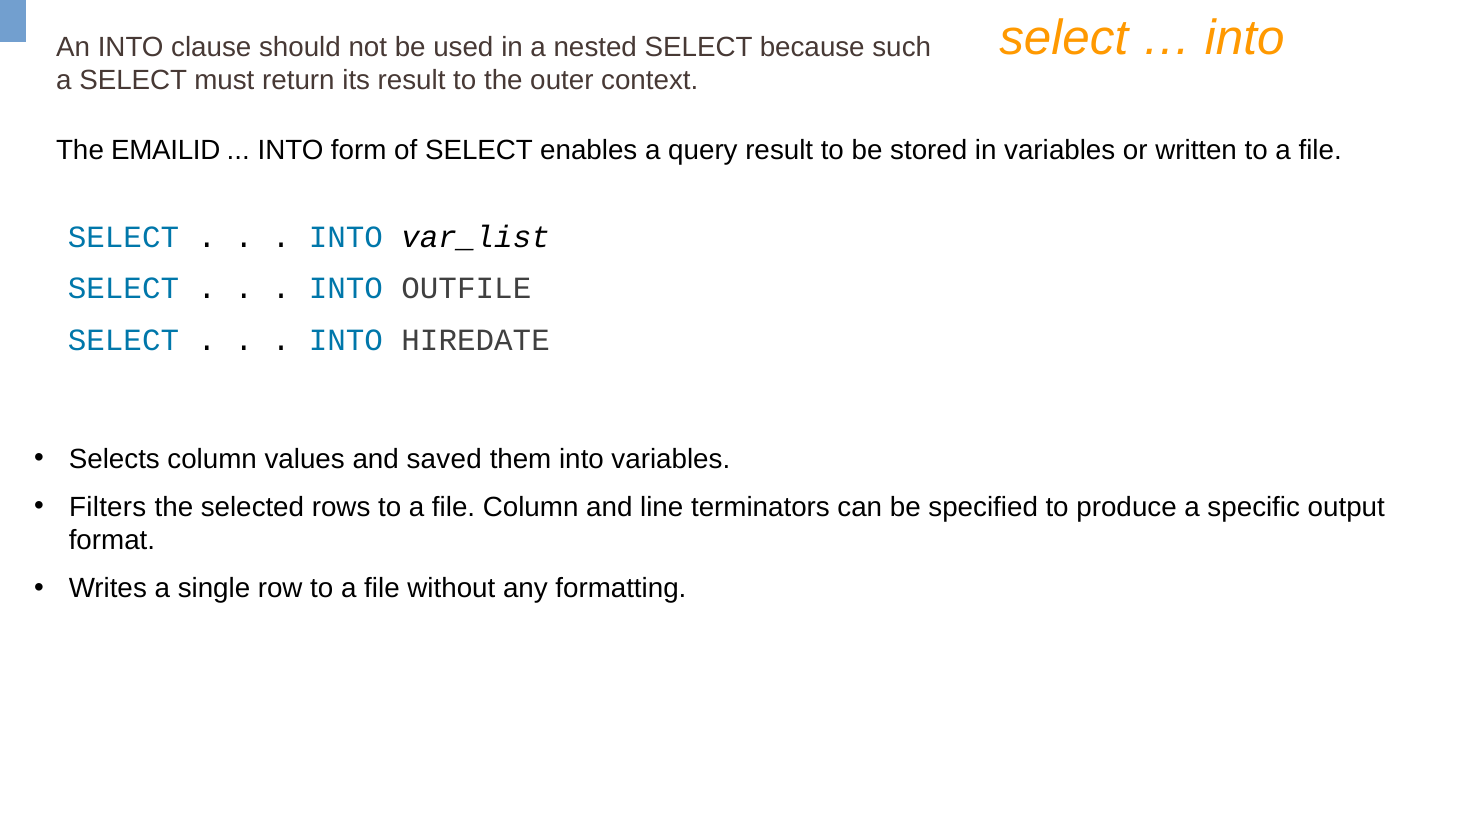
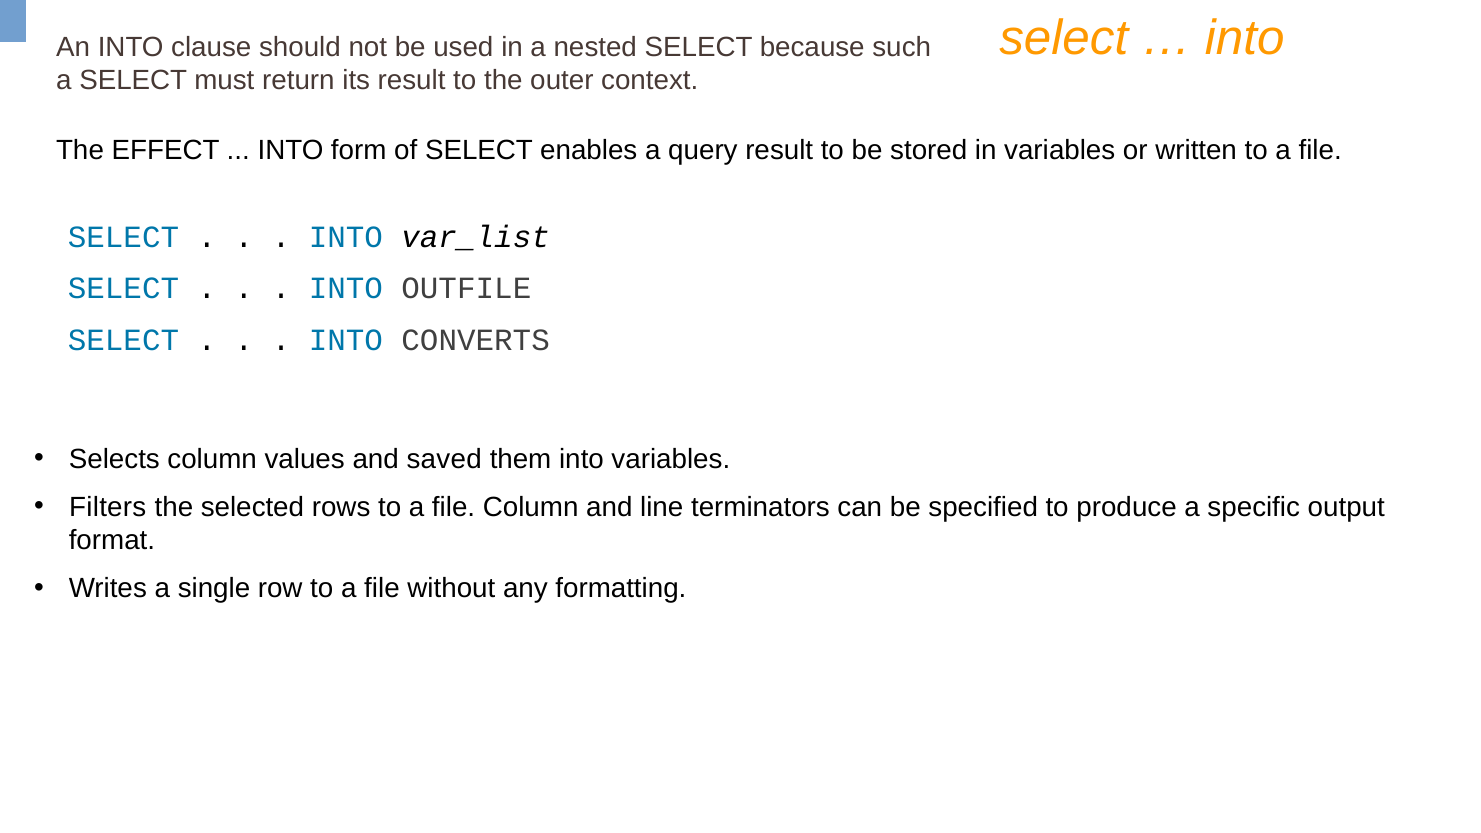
EMAILID: EMAILID -> EFFECT
HIREDATE: HIREDATE -> CONVERTS
